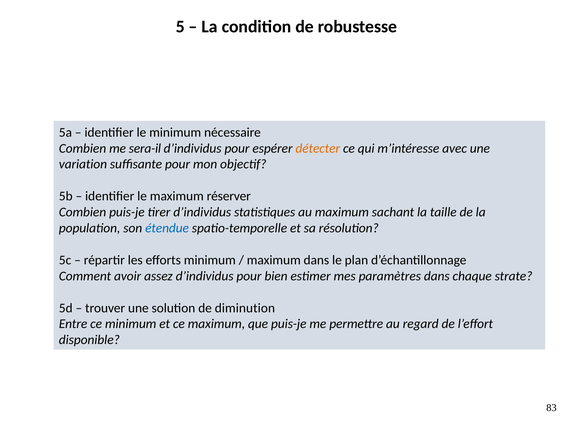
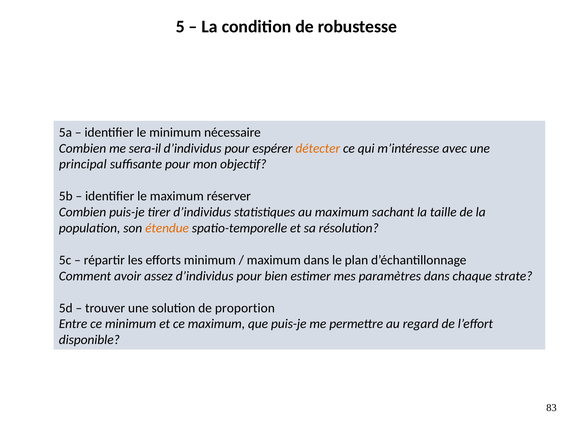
variation: variation -> principal
étendue colour: blue -> orange
diminution: diminution -> proportion
